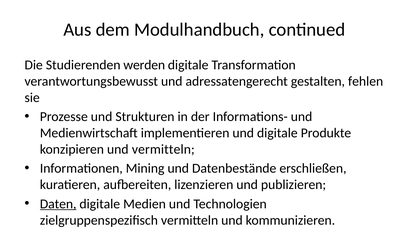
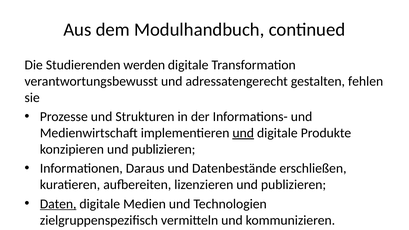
und at (243, 133) underline: none -> present
konzipieren und vermitteln: vermitteln -> publizieren
Mining: Mining -> Daraus
